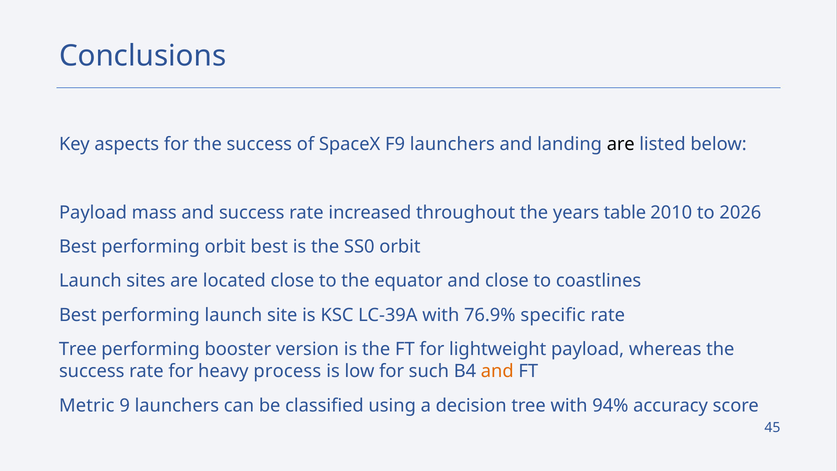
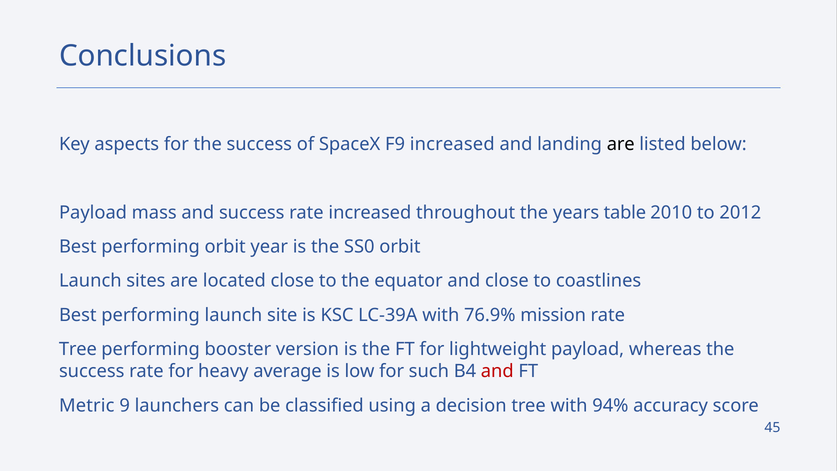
F9 launchers: launchers -> increased
2026: 2026 -> 2012
orbit best: best -> year
specific: specific -> mission
process: process -> average
and at (497, 371) colour: orange -> red
